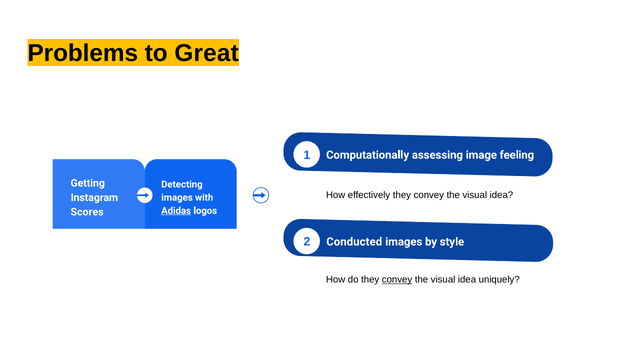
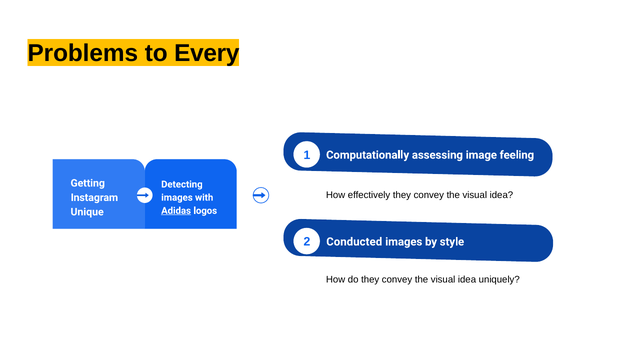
Great: Great -> Every
Scores: Scores -> Unique
convey at (397, 280) underline: present -> none
